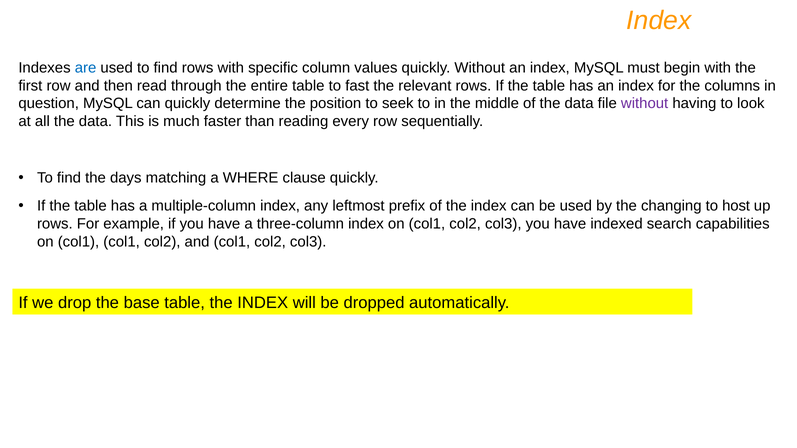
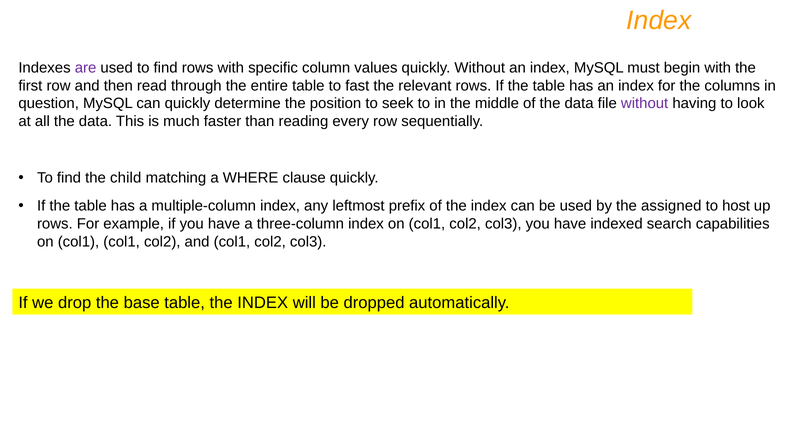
are colour: blue -> purple
days: days -> child
changing: changing -> assigned
